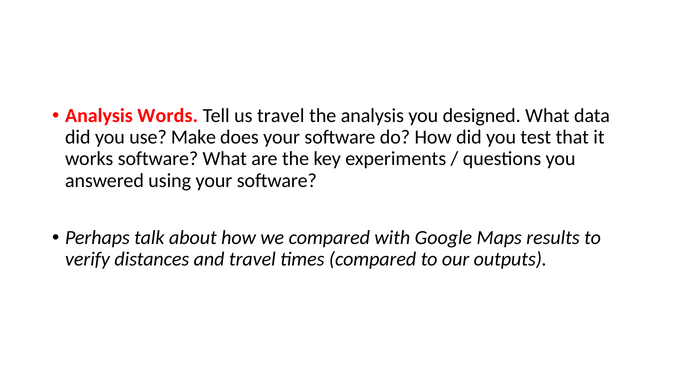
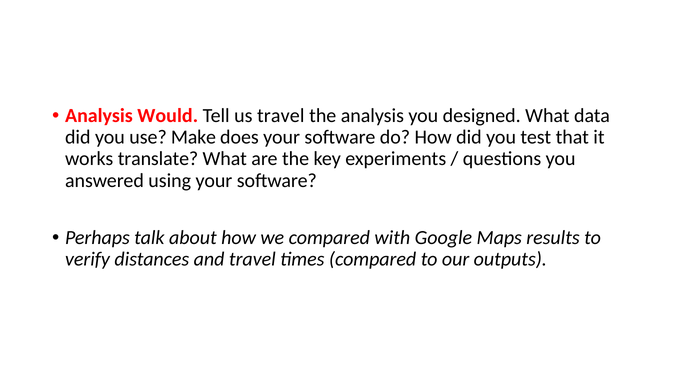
Words: Words -> Would
works software: software -> translate
